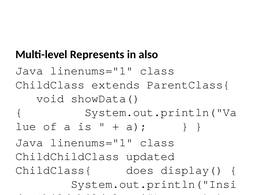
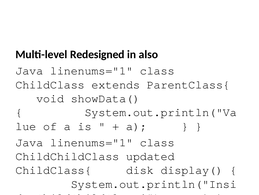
Represents: Represents -> Redesigned
does: does -> disk
